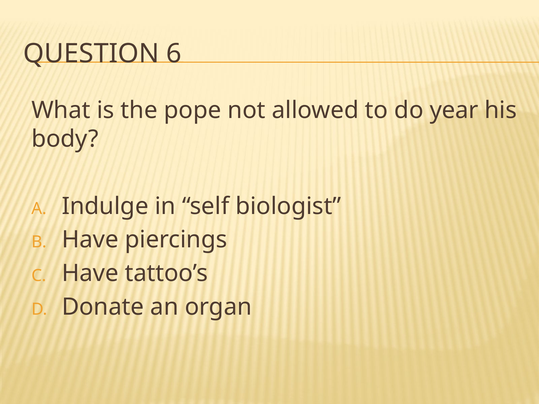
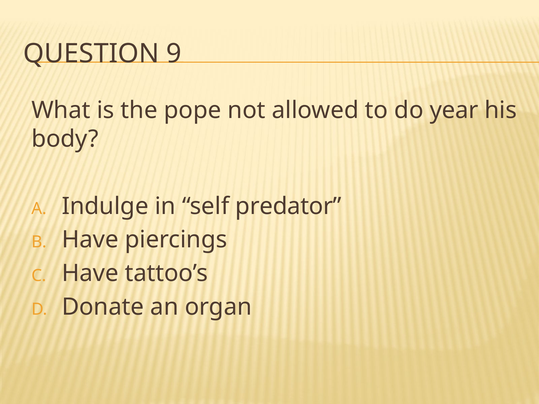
6: 6 -> 9
biologist: biologist -> predator
